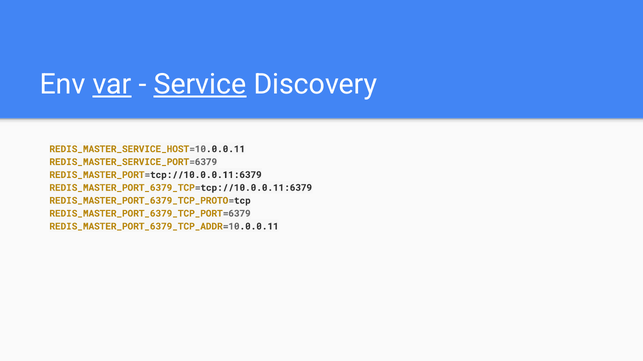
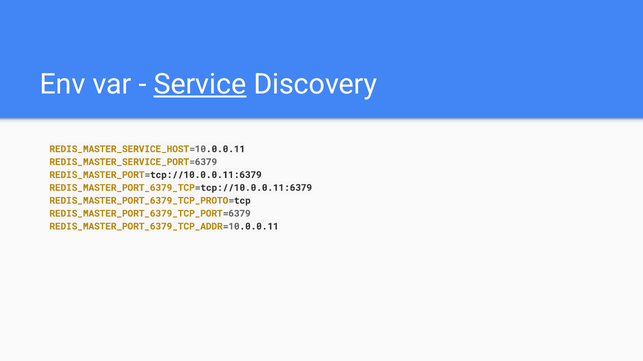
var underline: present -> none
